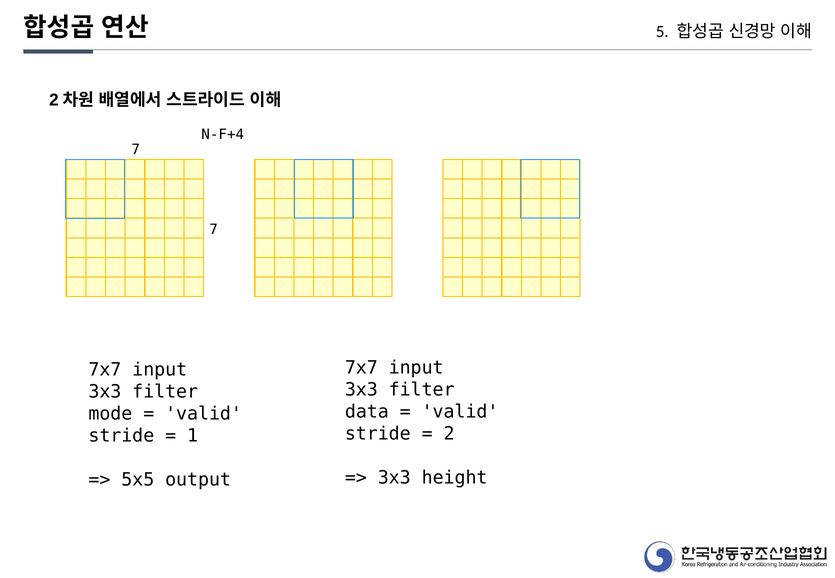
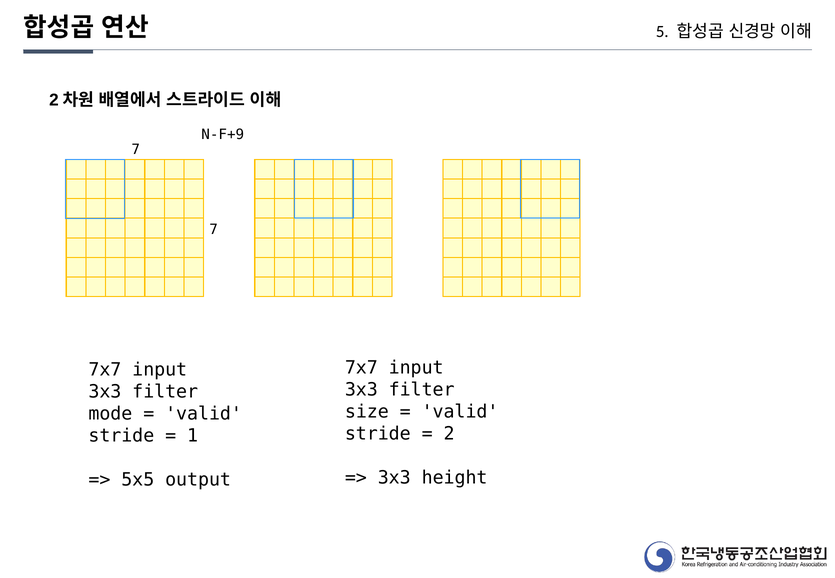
N-F+4: N-F+4 -> N-F+9
data: data -> size
